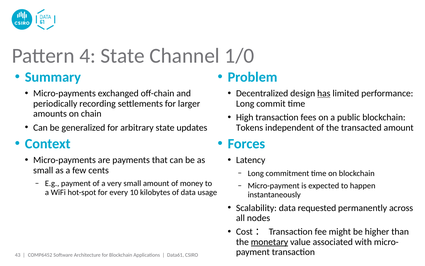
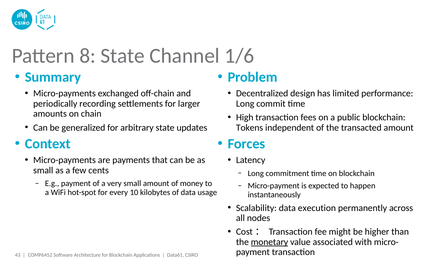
4: 4 -> 8
1/0: 1/0 -> 1/6
has underline: present -> none
requested: requested -> execution
